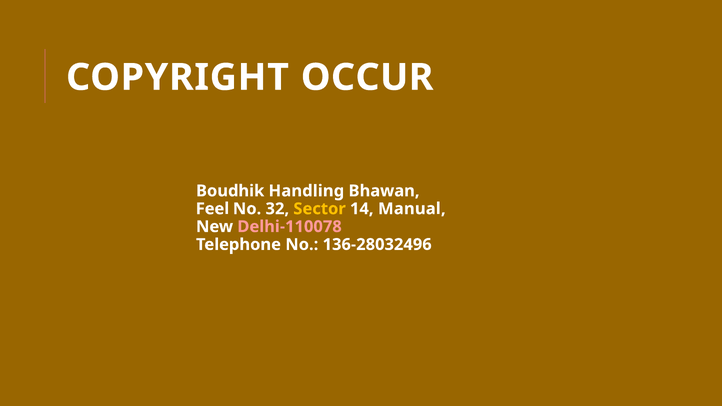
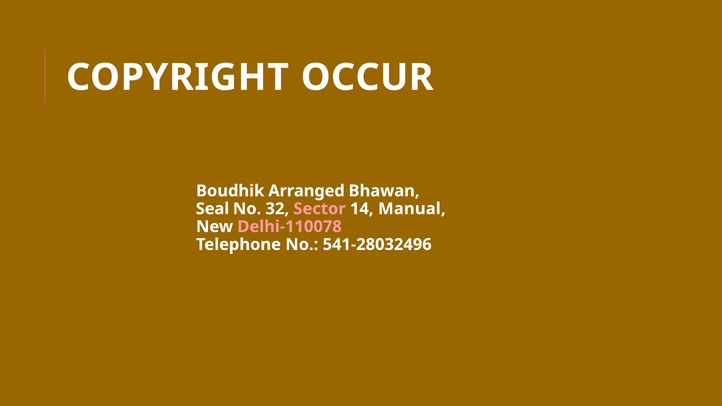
Handling: Handling -> Arranged
Feel: Feel -> Seal
Sector colour: yellow -> pink
136-28032496: 136-28032496 -> 541-28032496
